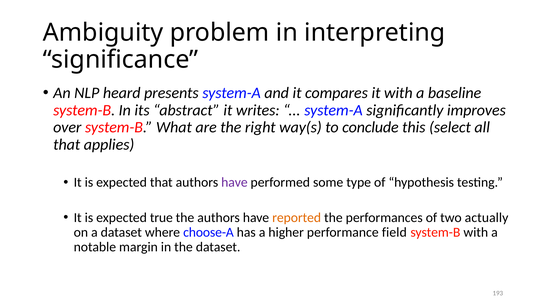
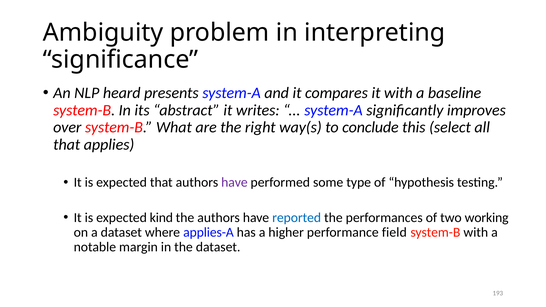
true: true -> kind
reported colour: orange -> blue
actually: actually -> working
choose-A: choose-A -> applies-A
